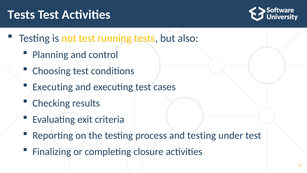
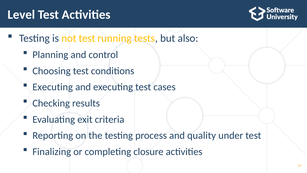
Tests at (21, 15): Tests -> Level
and testing: testing -> quality
